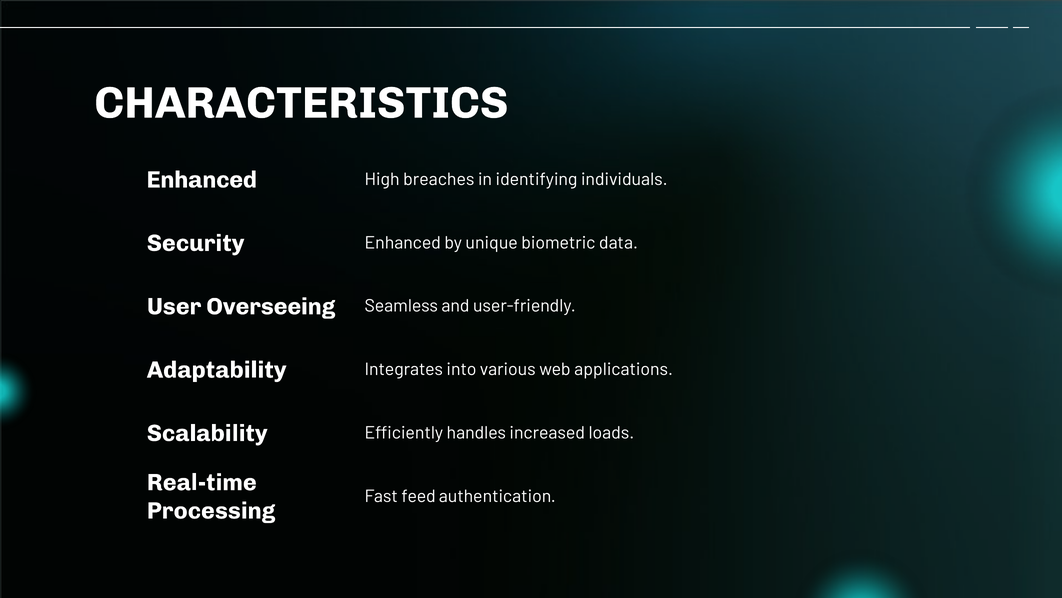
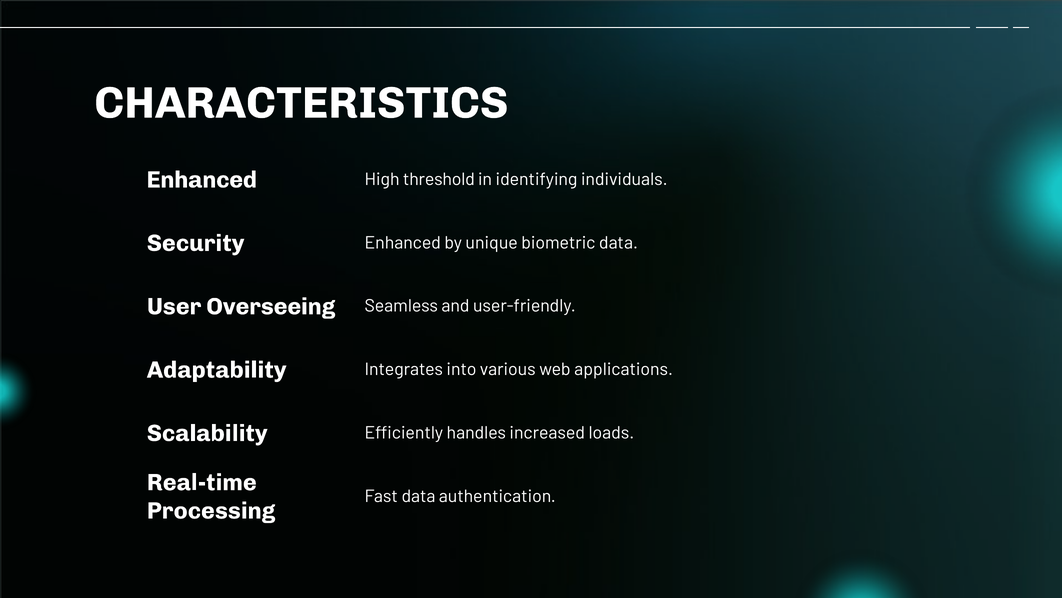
breaches: breaches -> threshold
Fast feed: feed -> data
